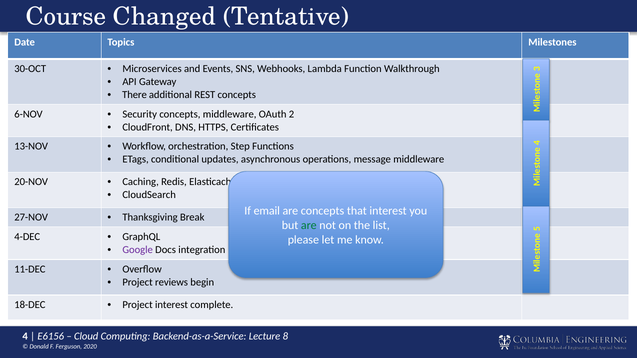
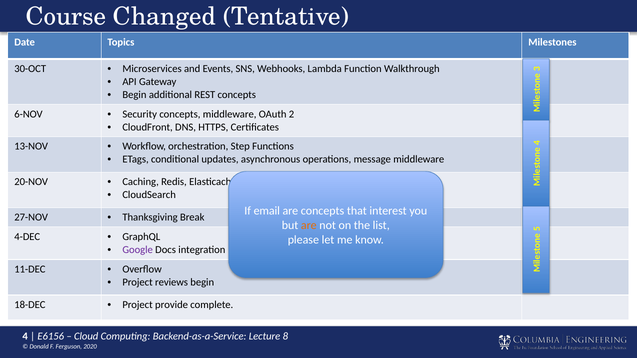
There at (135, 95): There -> Begin
are at (309, 226) colour: green -> orange
Project interest: interest -> provide
